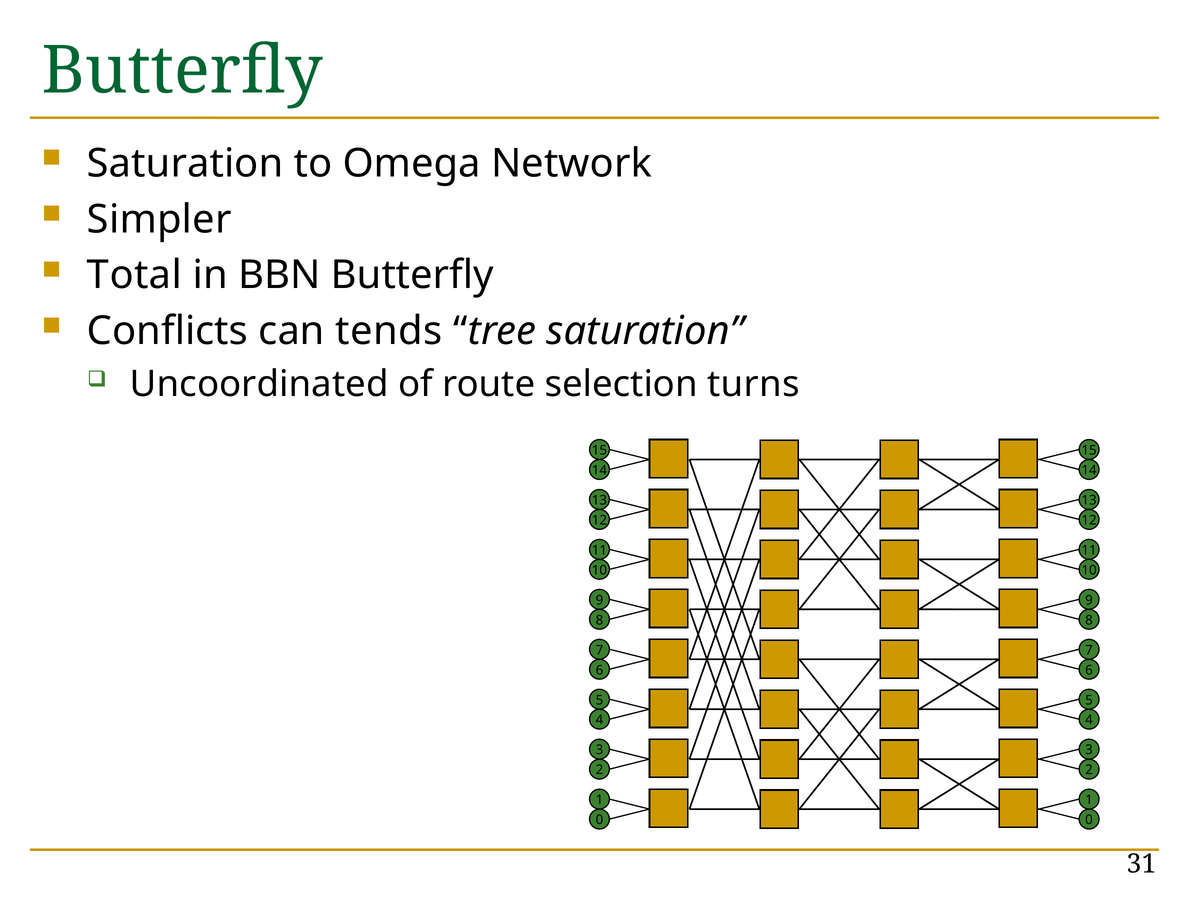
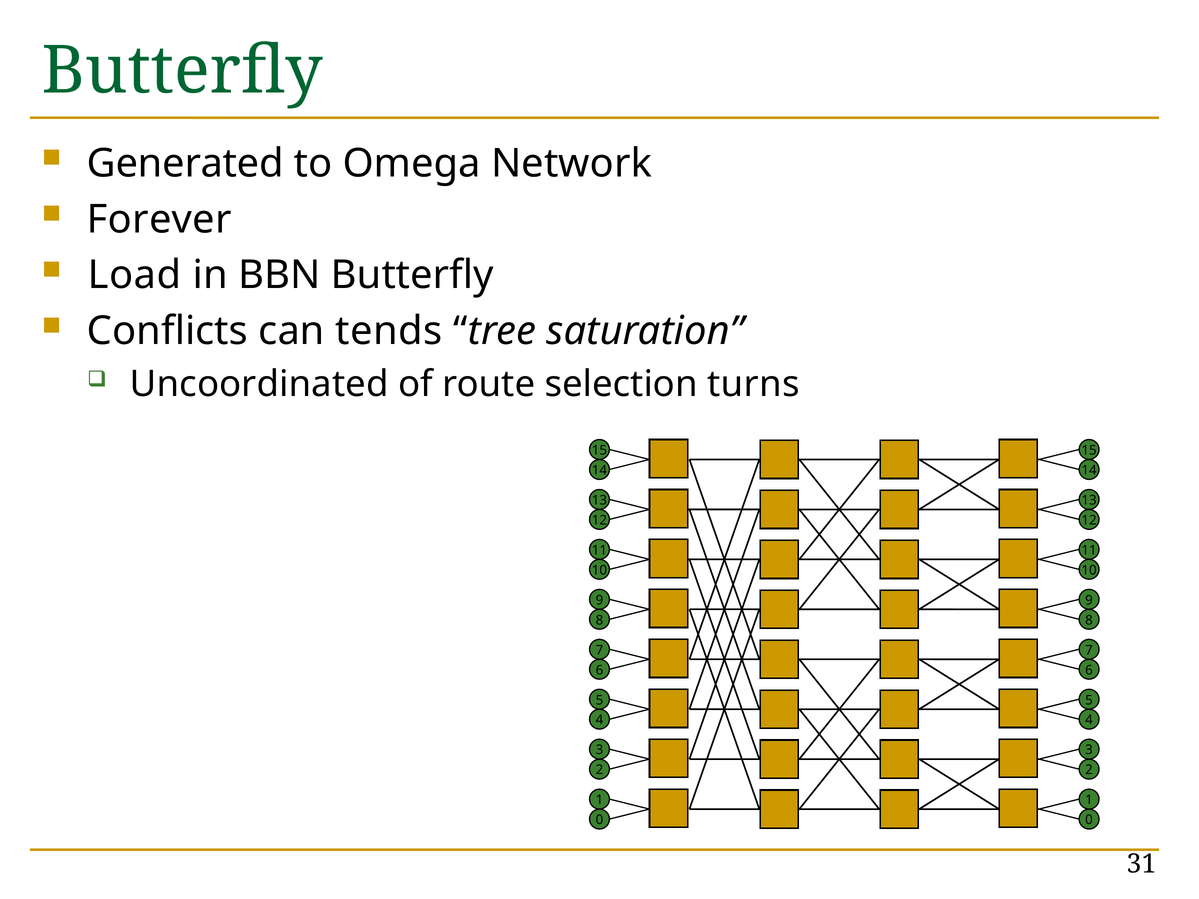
Saturation at (185, 163): Saturation -> Generated
Simpler: Simpler -> Forever
Total: Total -> Load
